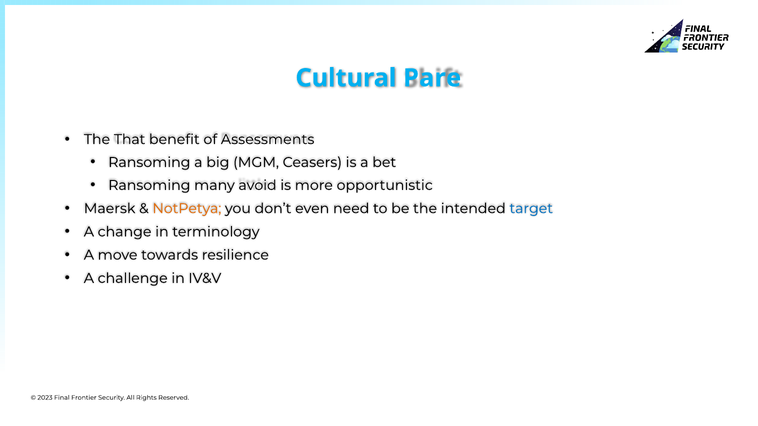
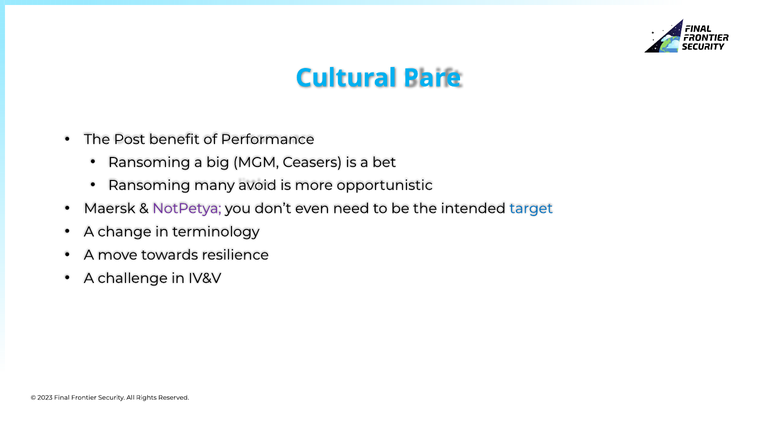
That: That -> Post
Assessments: Assessments -> Performance
NotPetya colour: orange -> purple
